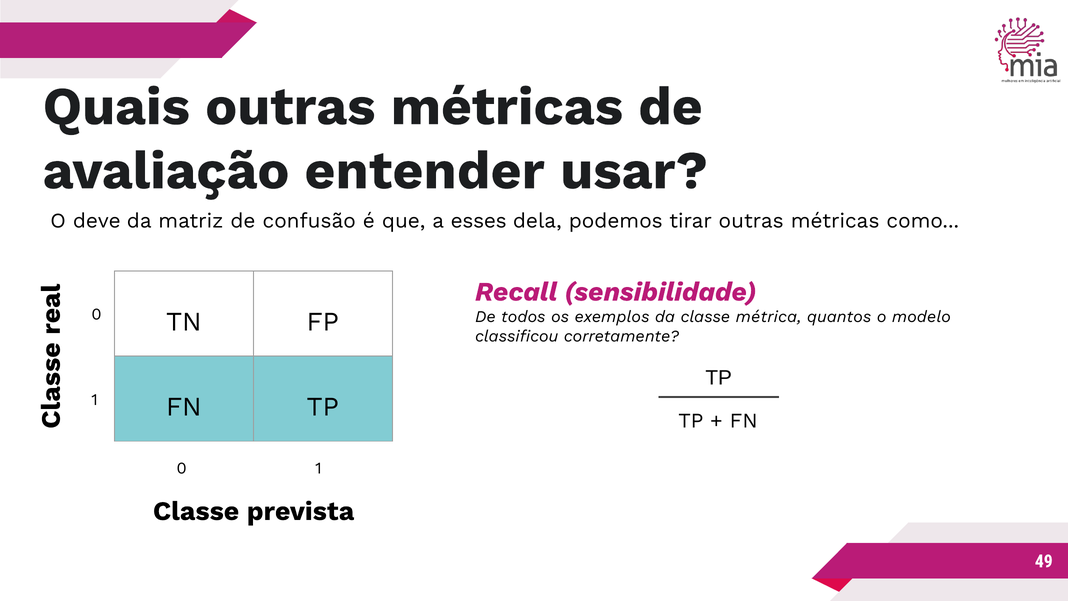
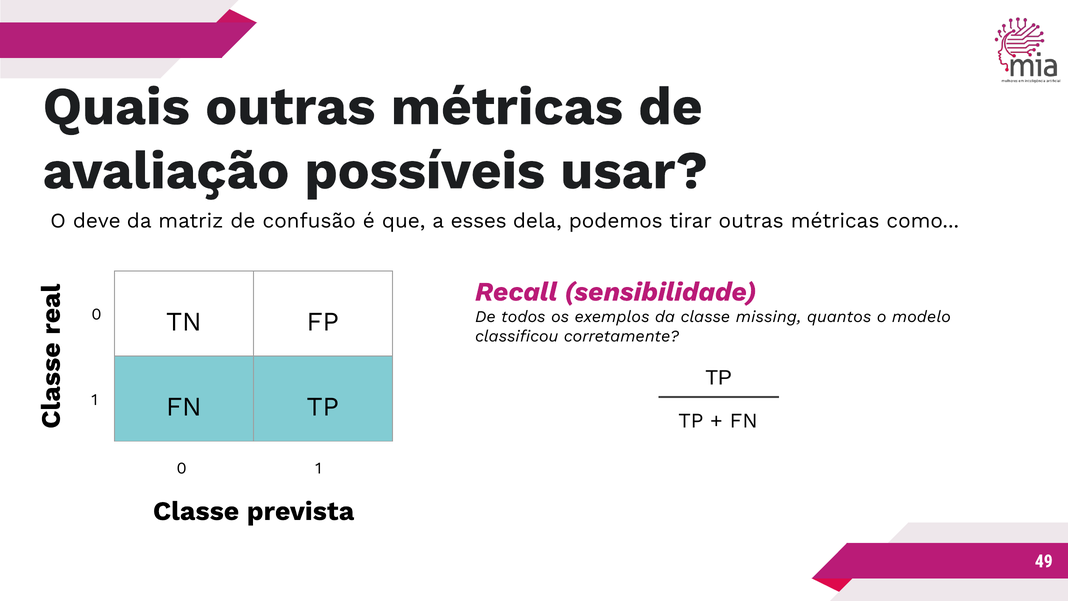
entender: entender -> possíveis
métrica: métrica -> missing
